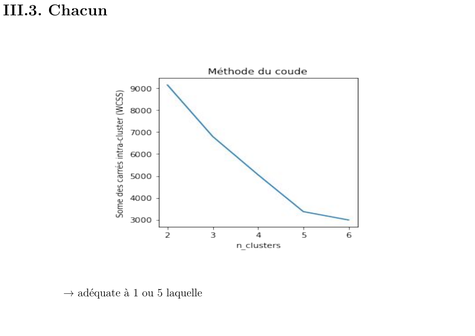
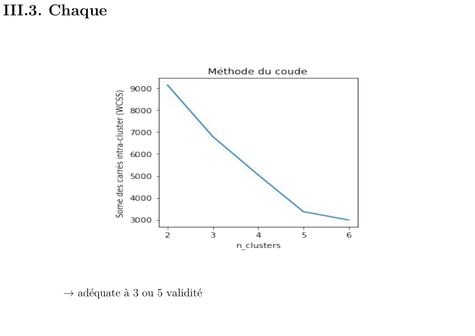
Chacun: Chacun -> Chaque
1: 1 -> 3
laquelle: laquelle -> validité
